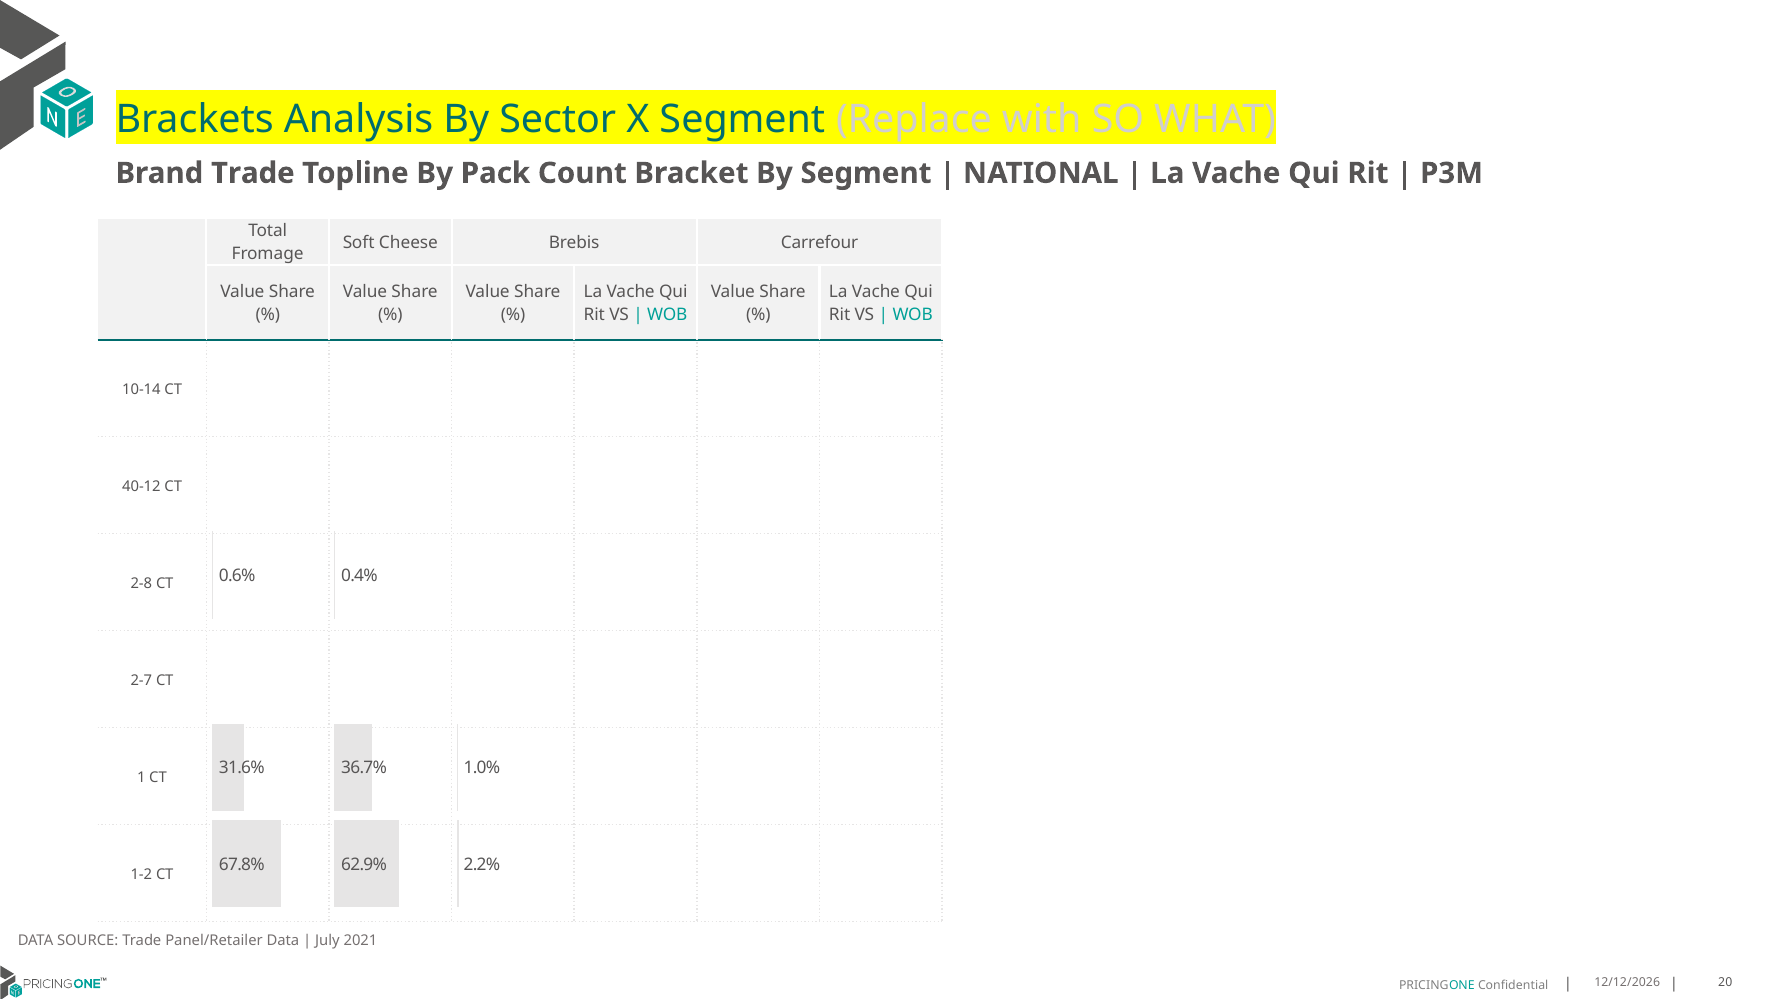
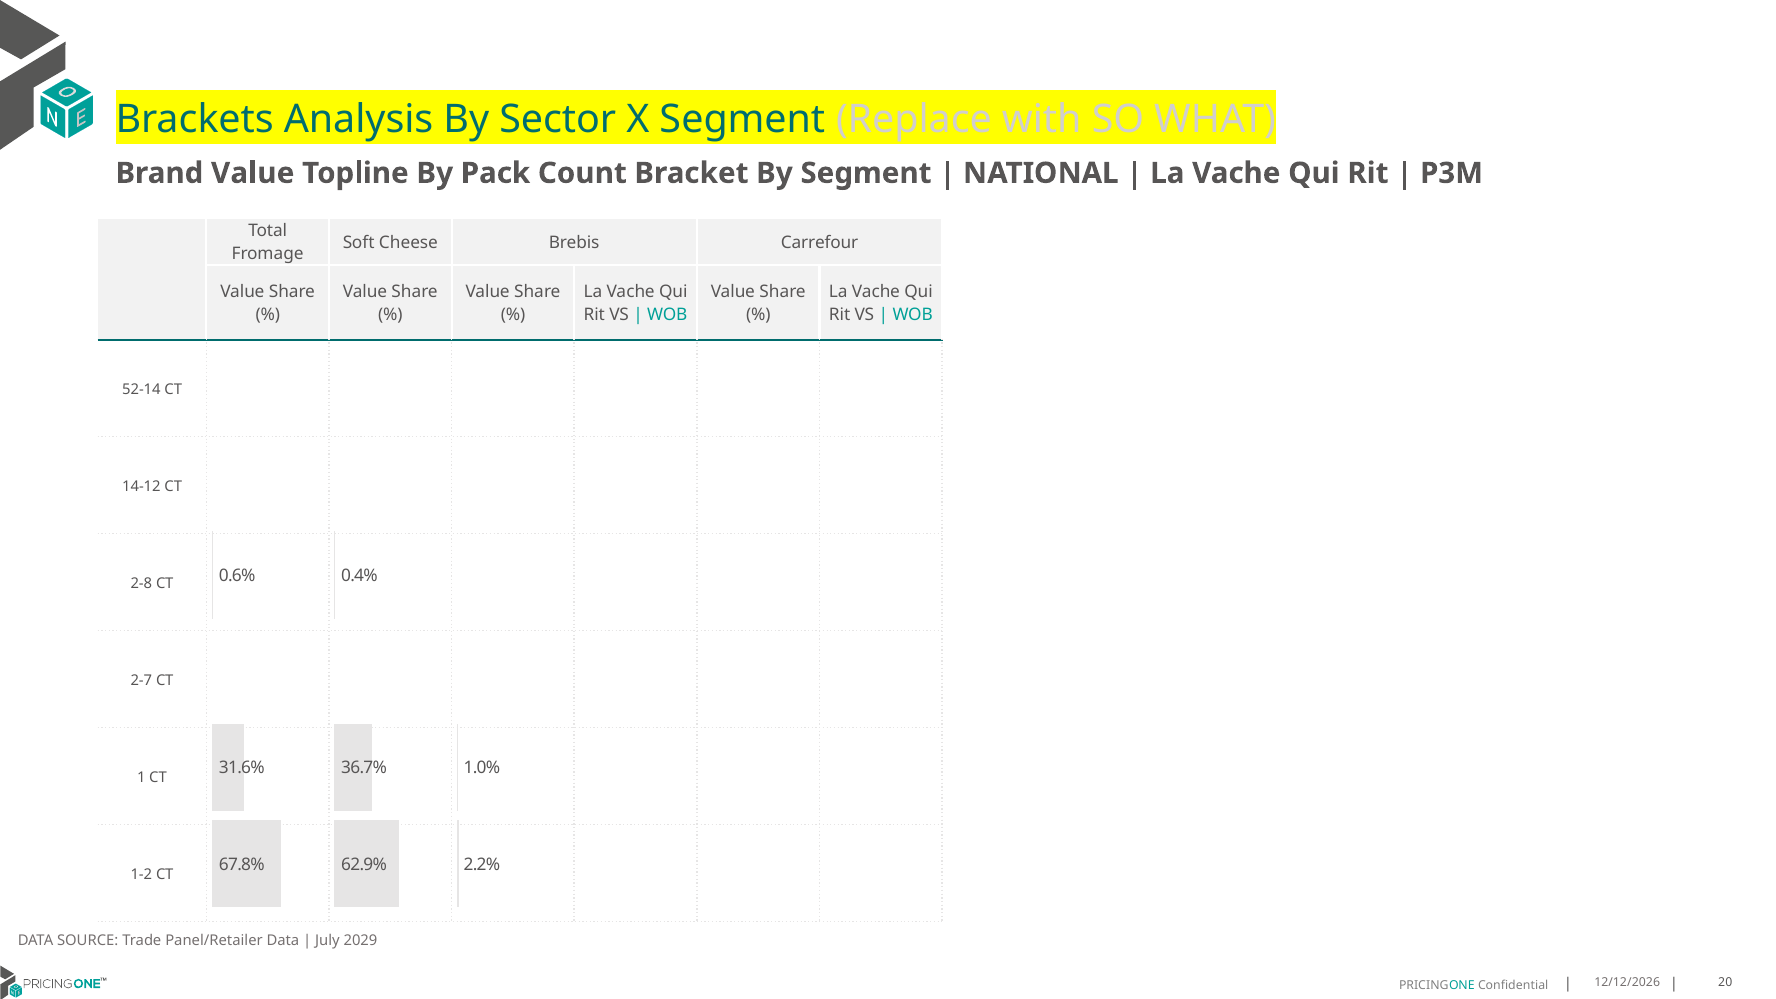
Brand Trade: Trade -> Value
10-14: 10-14 -> 52-14
40-12: 40-12 -> 14-12
2021: 2021 -> 2029
